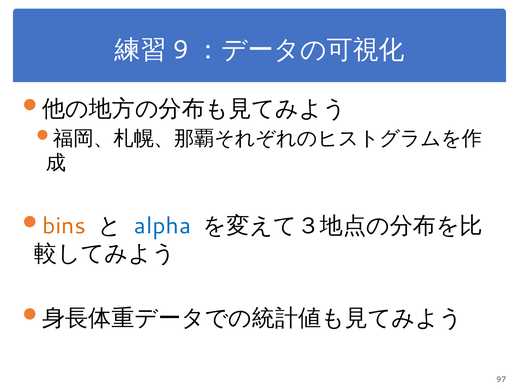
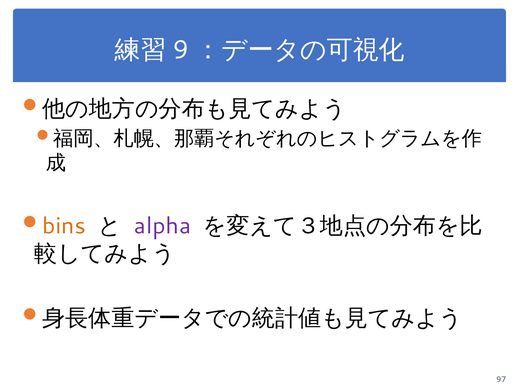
alpha colour: blue -> purple
